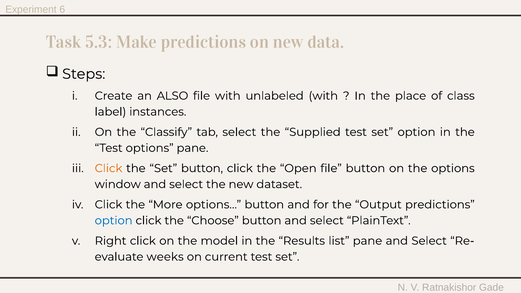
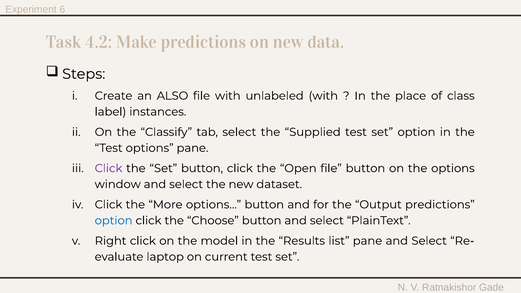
5.3: 5.3 -> 4.2
Click at (109, 168) colour: orange -> purple
weeks: weeks -> laptop
